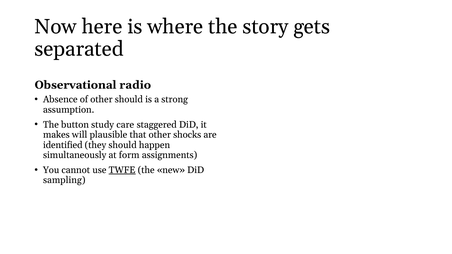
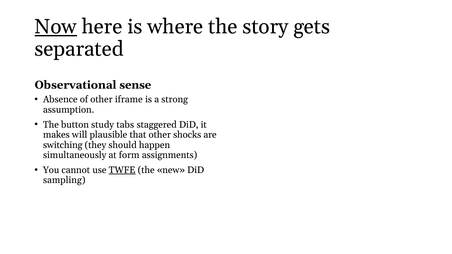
Now underline: none -> present
radio: radio -> sense
other should: should -> iframe
care: care -> tabs
identified: identified -> switching
